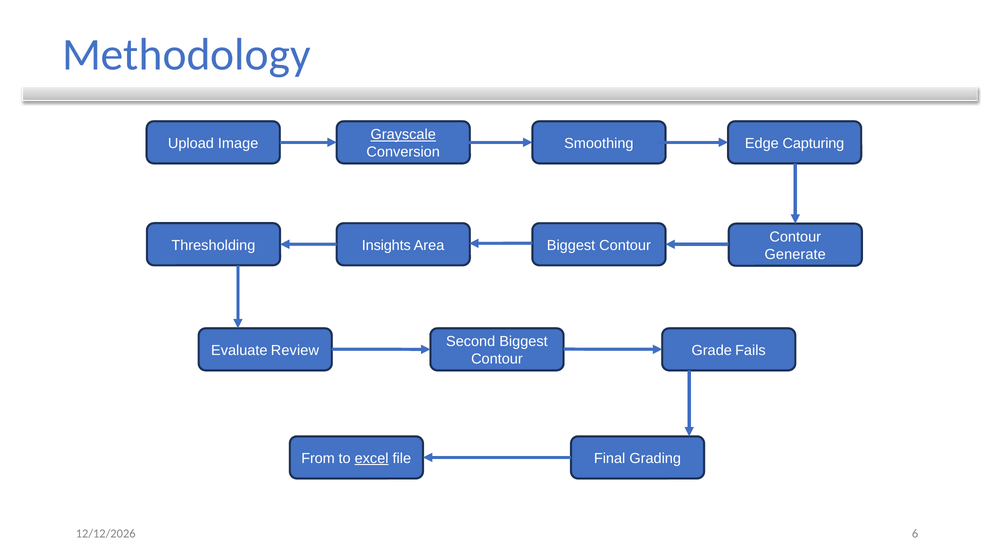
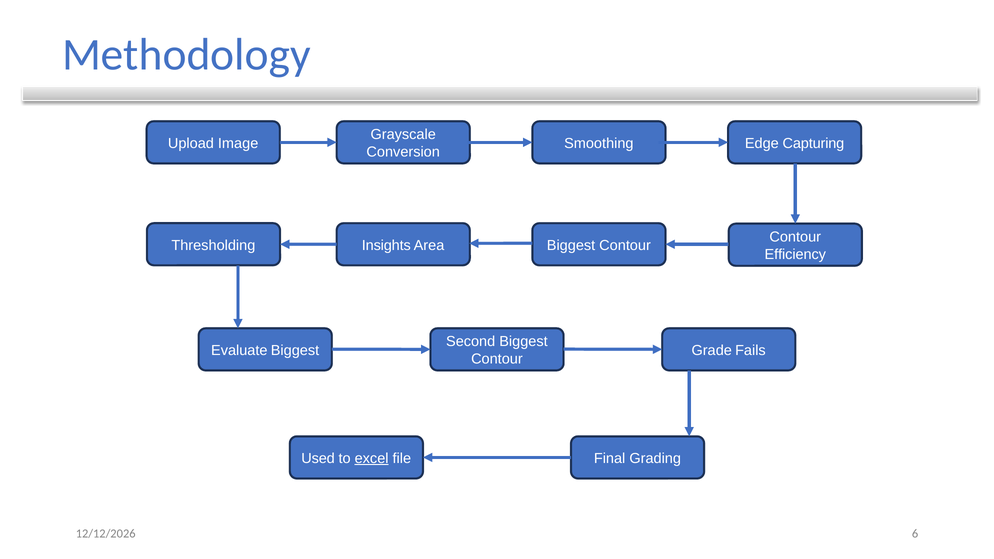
Grayscale underline: present -> none
Generate: Generate -> Efficiency
Evaluate Review: Review -> Biggest
From: From -> Used
